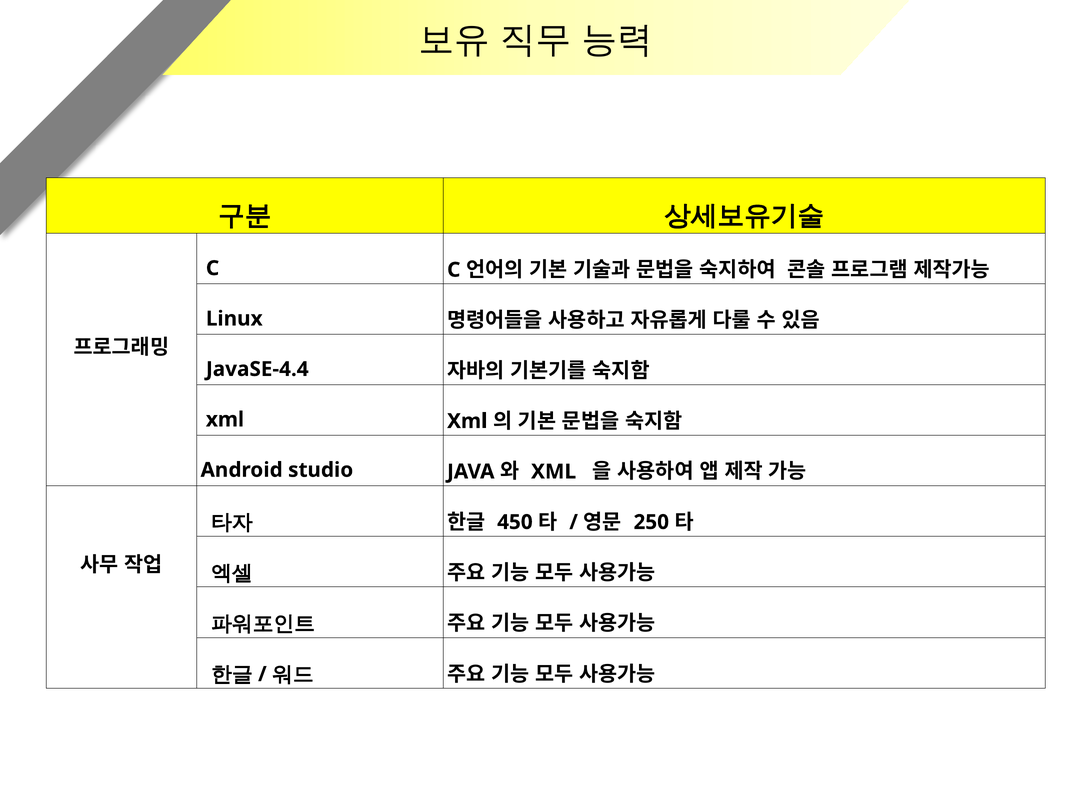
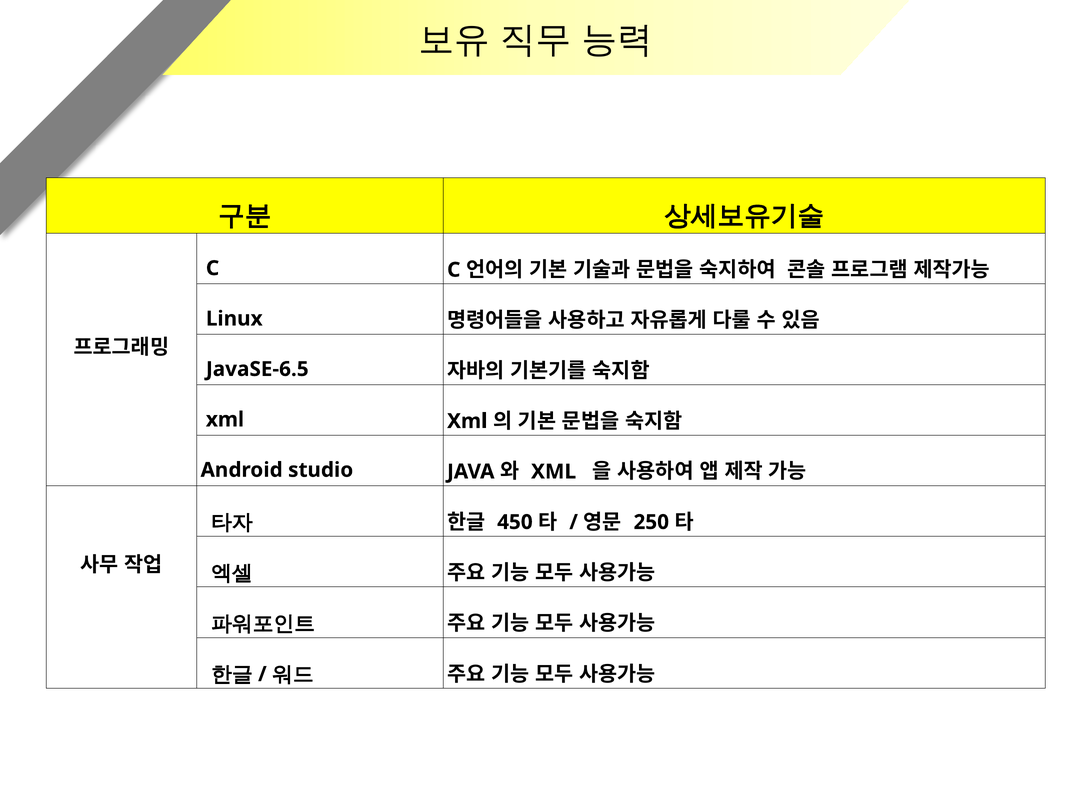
JavaSE-4.4: JavaSE-4.4 -> JavaSE-6.5
